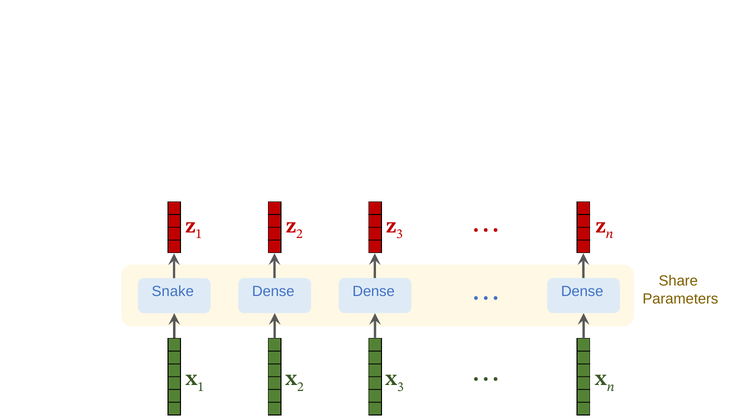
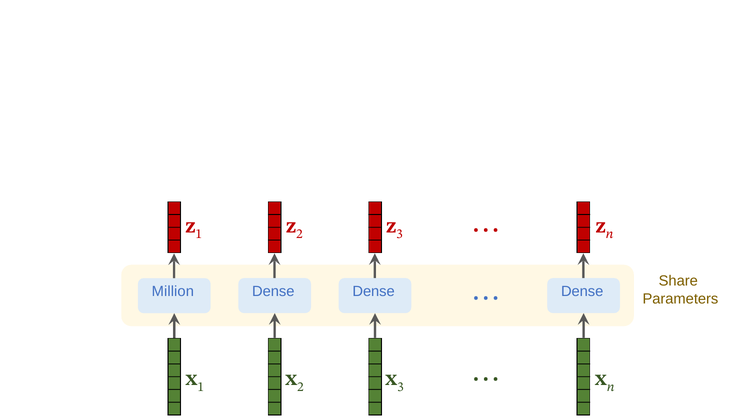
Snake: Snake -> Million
